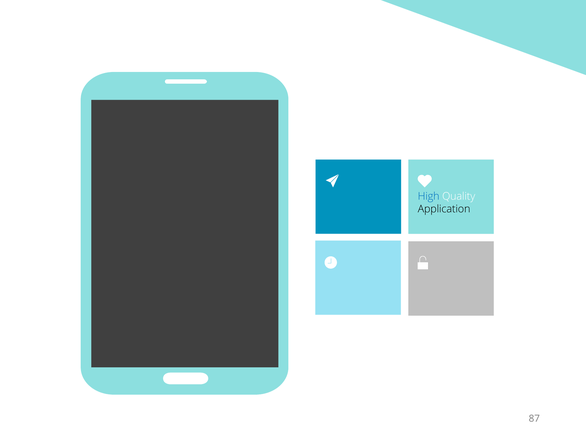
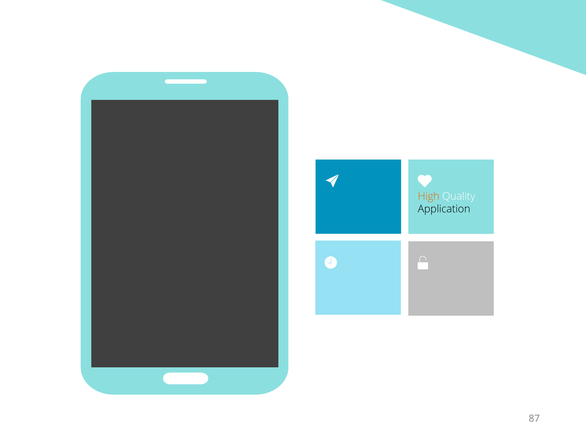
High colour: blue -> orange
